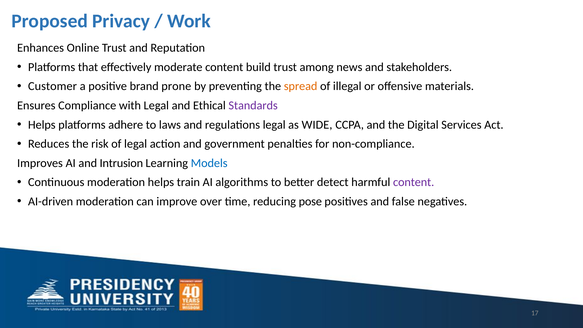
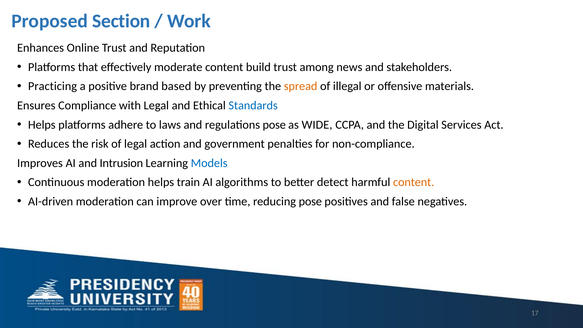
Privacy: Privacy -> Section
Customer: Customer -> Practicing
prone: prone -> based
Standards colour: purple -> blue
regulations legal: legal -> pose
content at (414, 182) colour: purple -> orange
